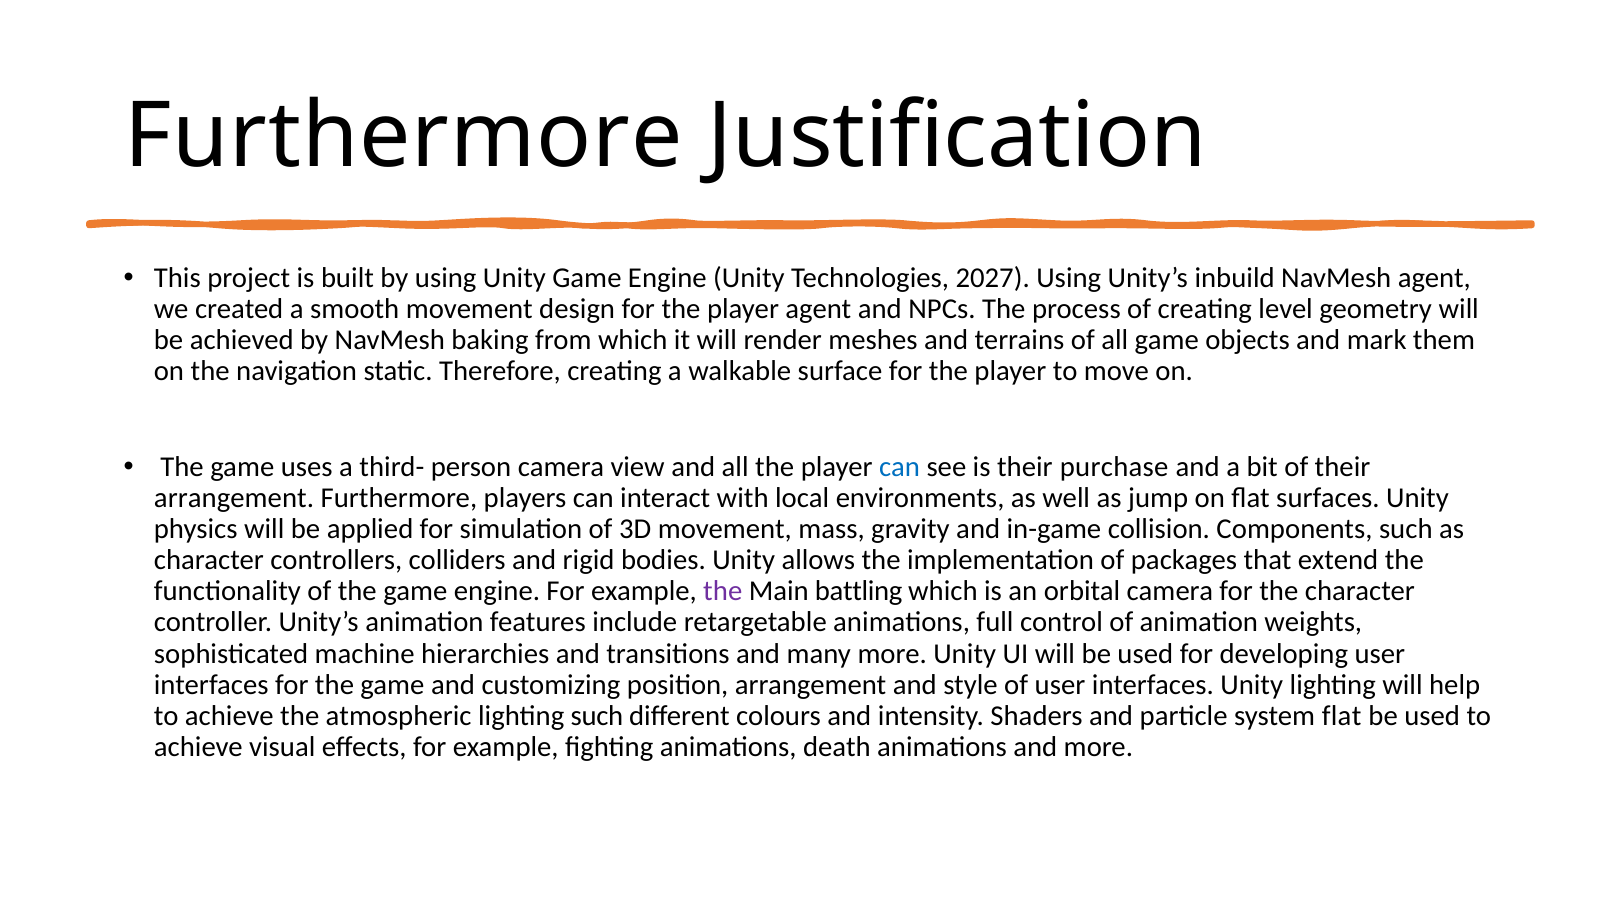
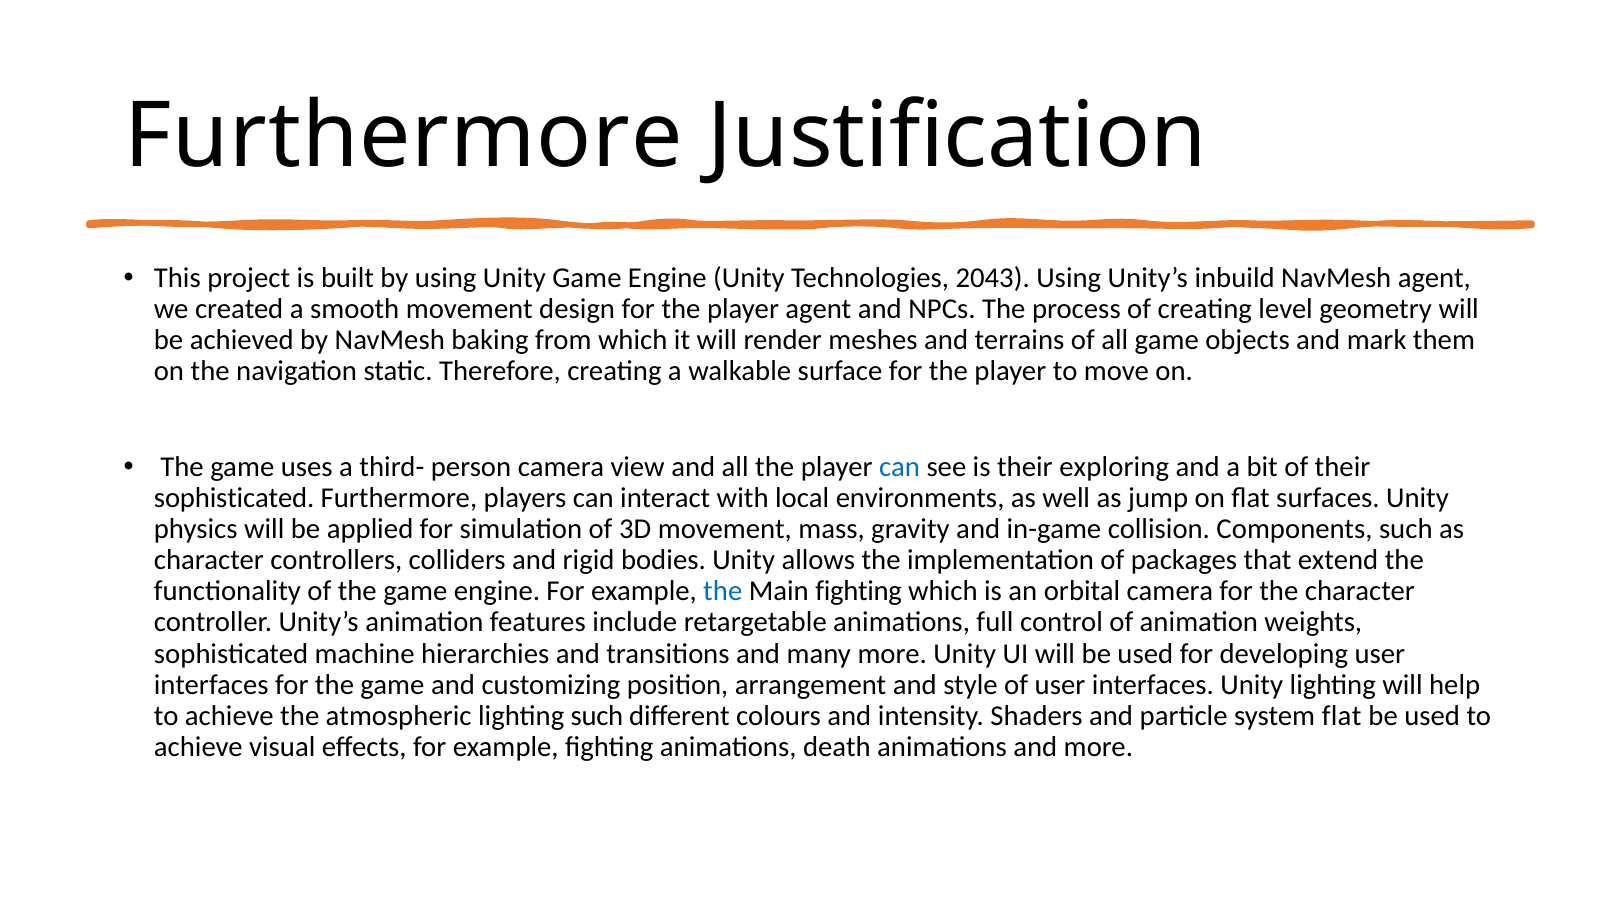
2027: 2027 -> 2043
purchase: purchase -> exploring
arrangement at (234, 498): arrangement -> sophisticated
the at (723, 591) colour: purple -> blue
Main battling: battling -> fighting
